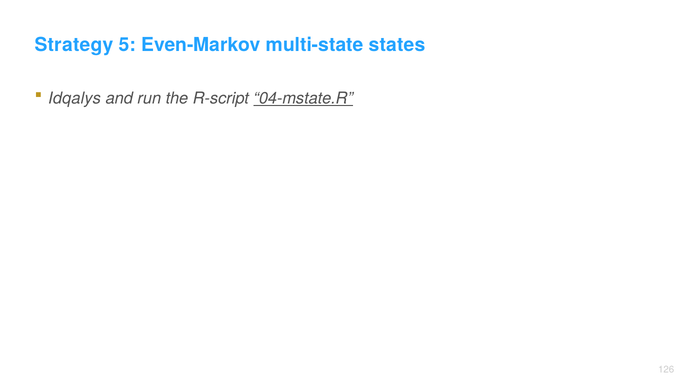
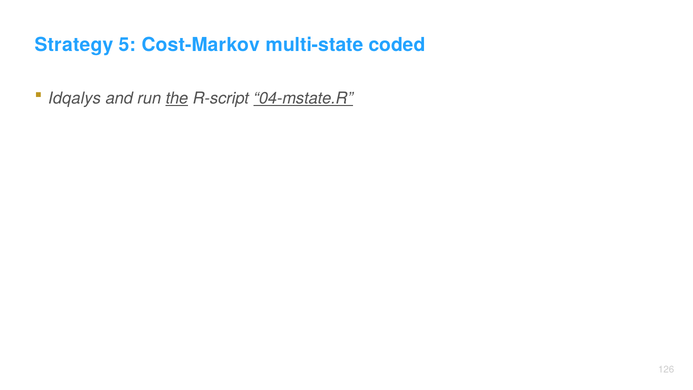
Even-Markov: Even-Markov -> Cost-Markov
states: states -> coded
the underline: none -> present
